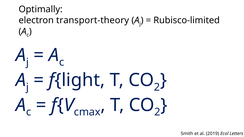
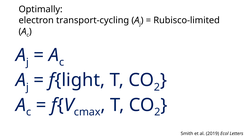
transport-theory: transport-theory -> transport-cycling
